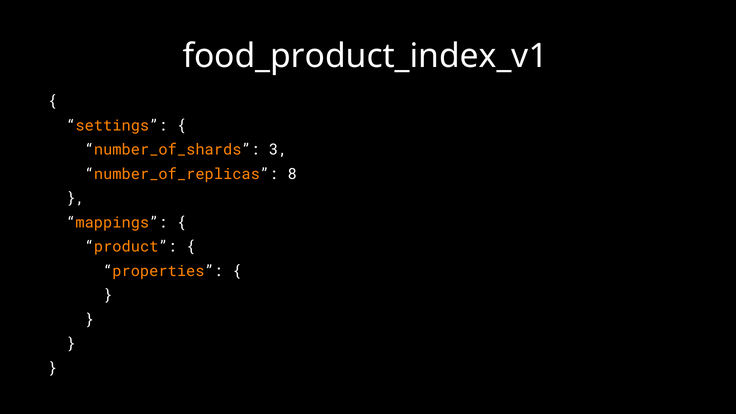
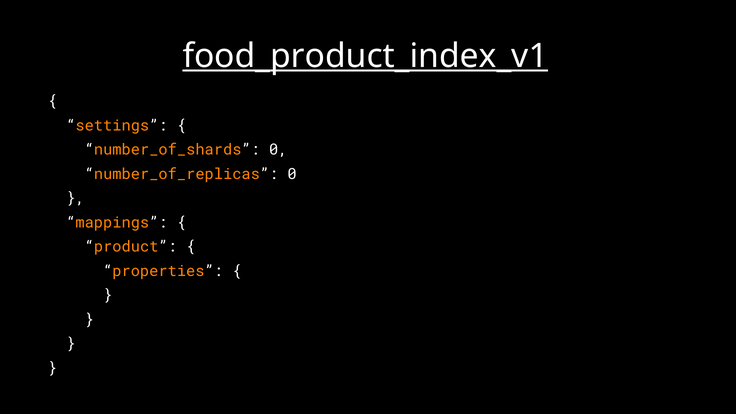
food_product_index_v1 underline: none -> present
number_of_shards 3: 3 -> 0
number_of_replicas 8: 8 -> 0
